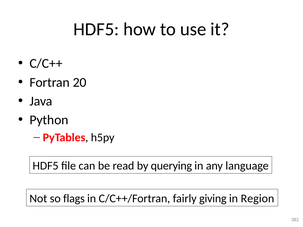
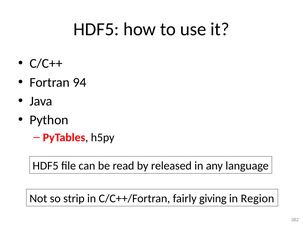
20: 20 -> 94
querying: querying -> released
flags: flags -> strip
